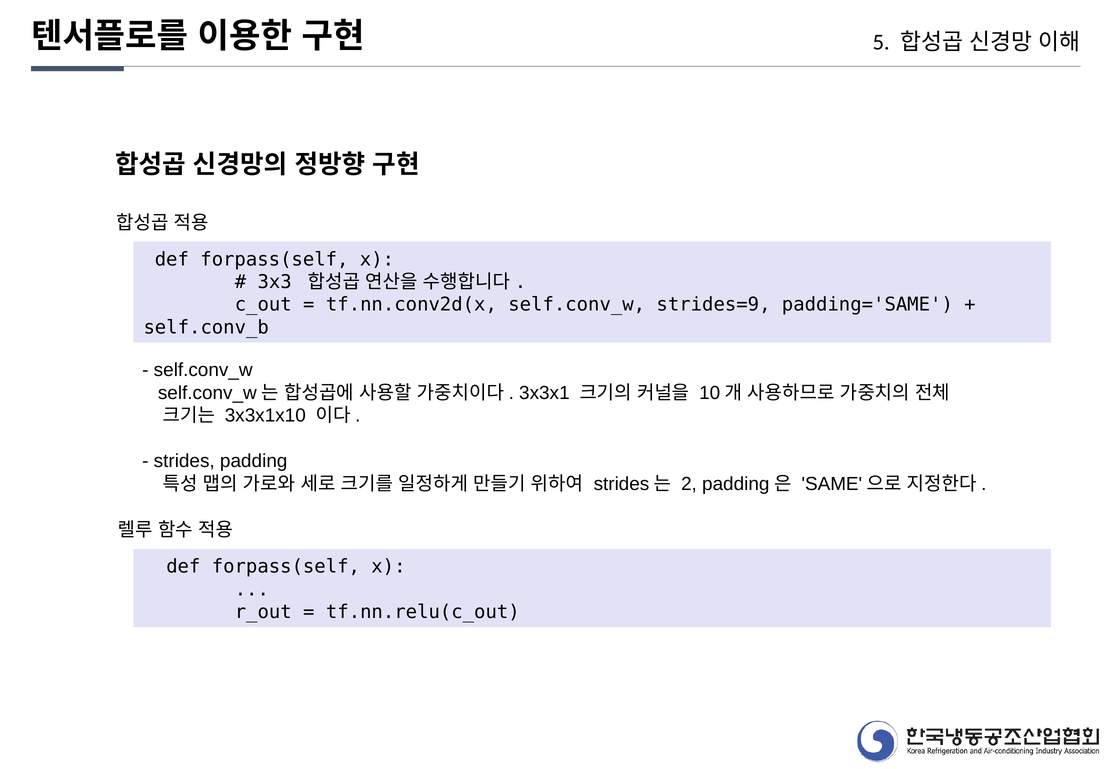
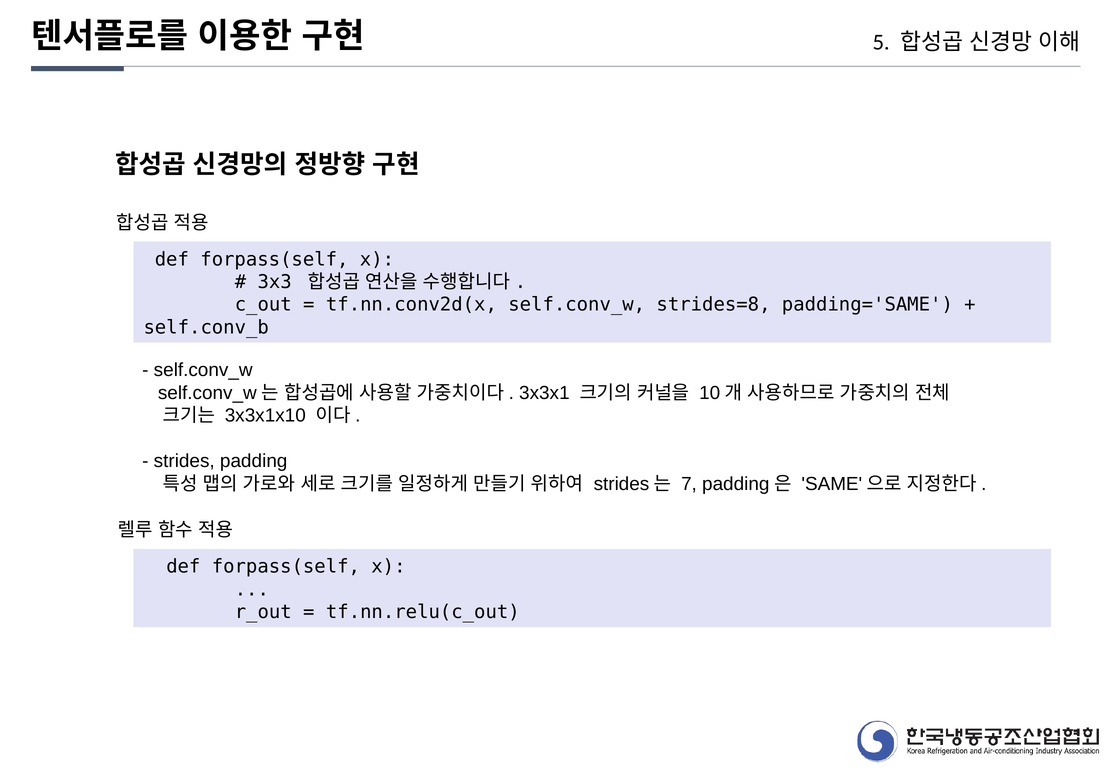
strides=9: strides=9 -> strides=8
2: 2 -> 7
